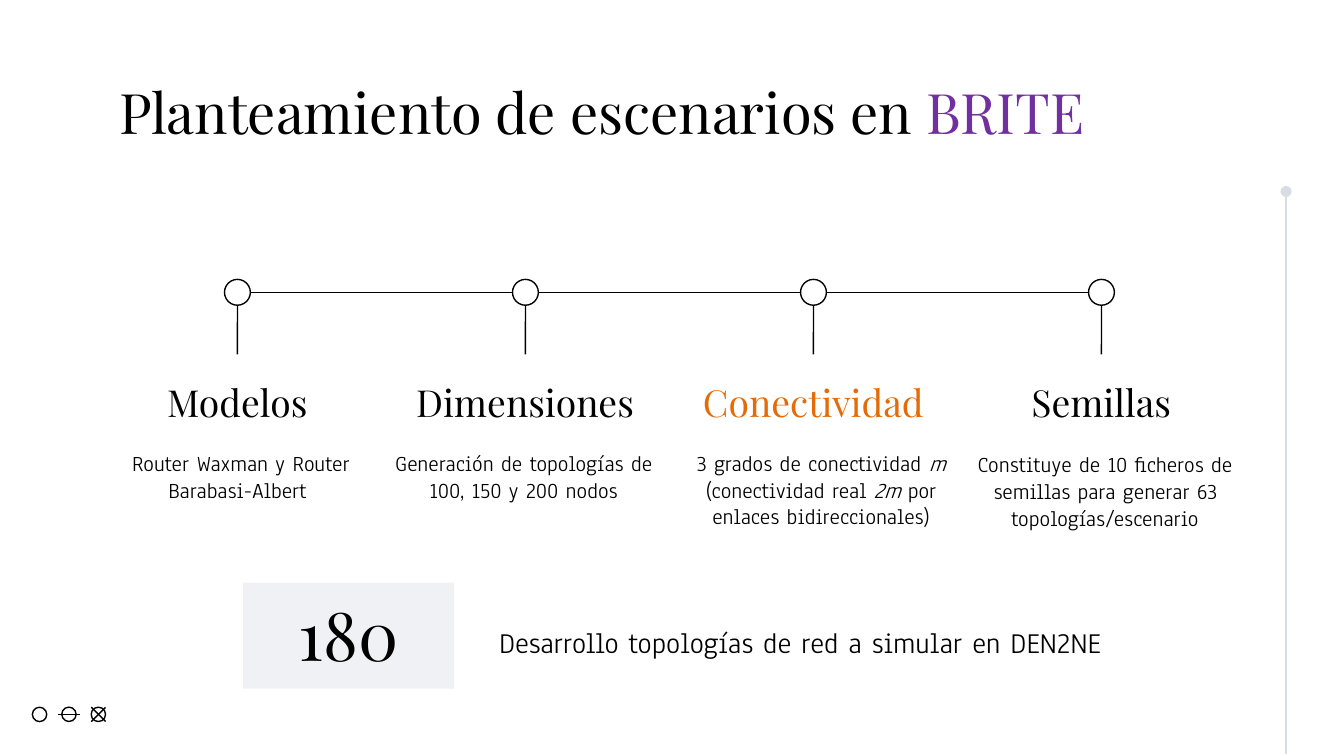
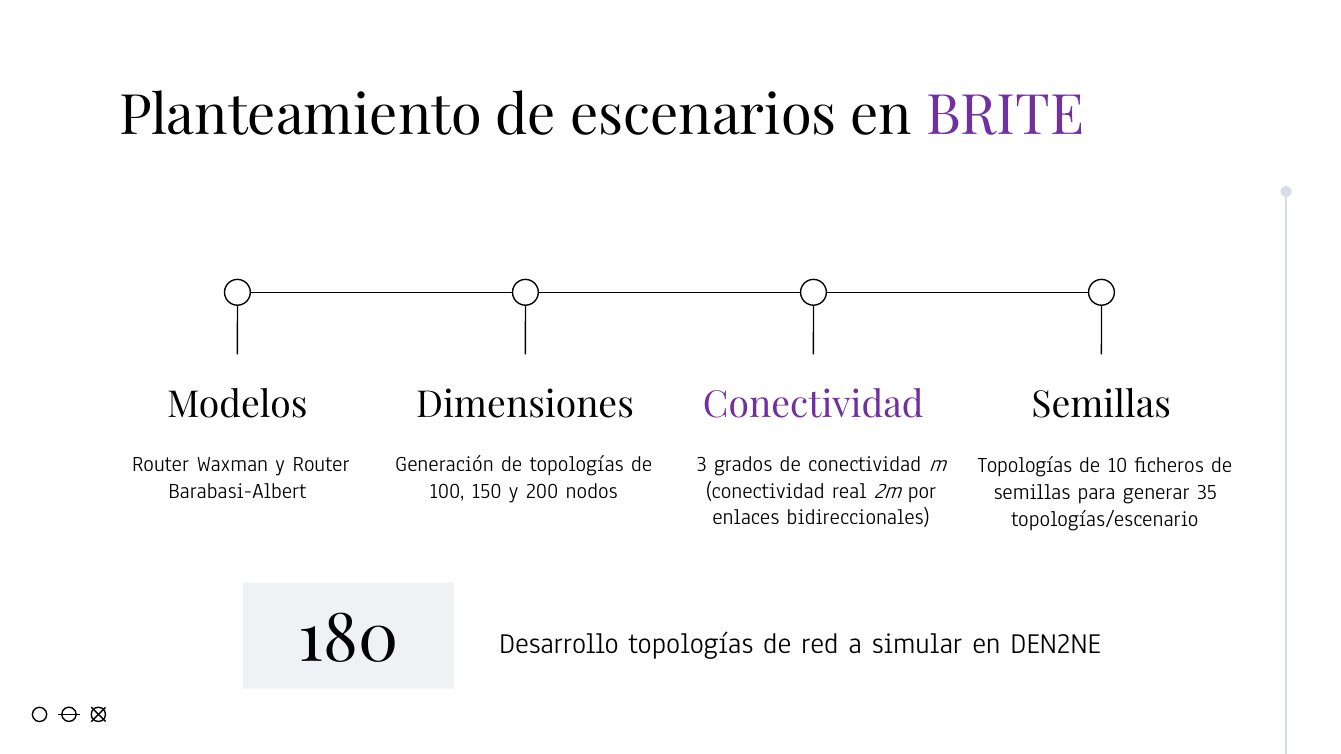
Conectividad at (813, 405) colour: orange -> purple
Constituye at (1025, 465): Constituye -> Topologías
63: 63 -> 35
